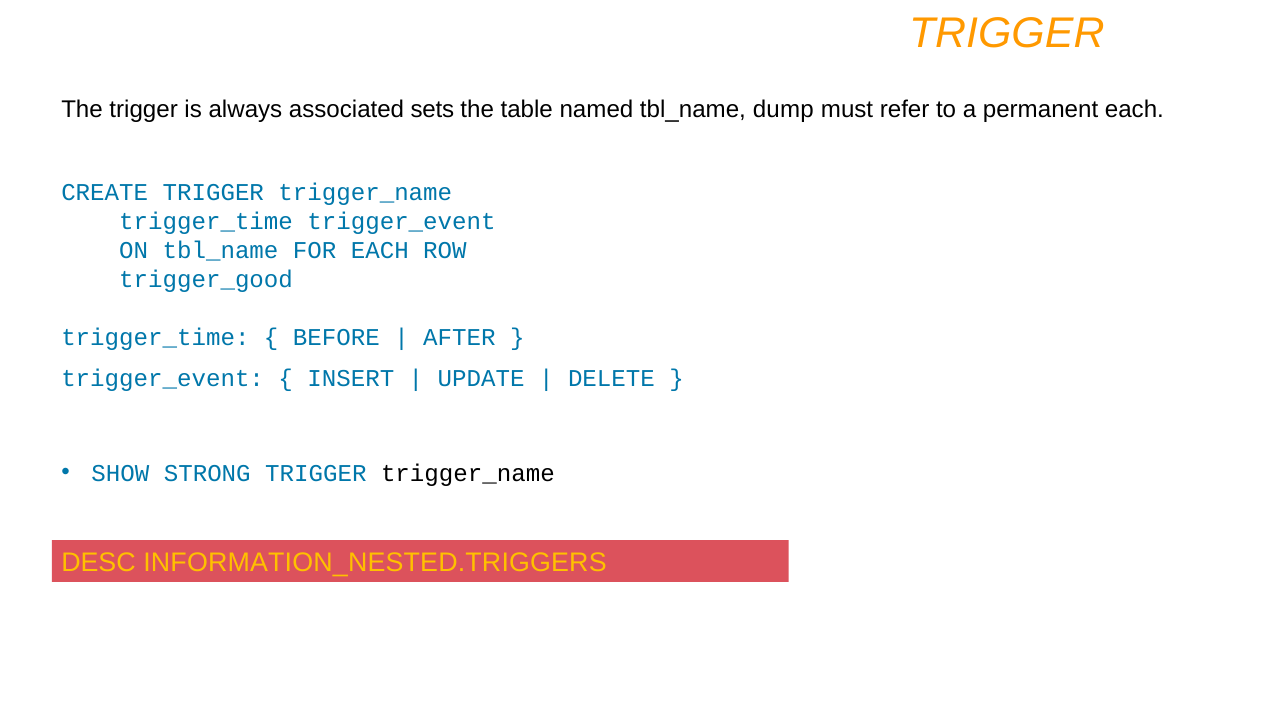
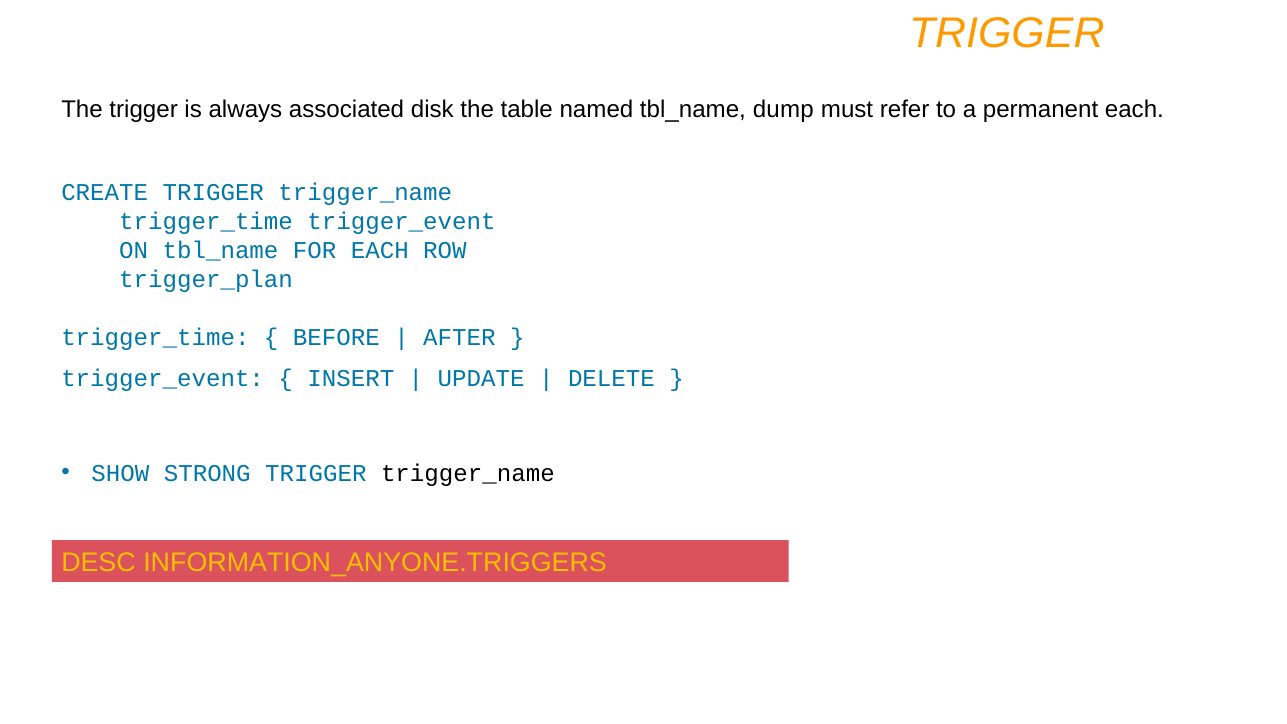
sets: sets -> disk
trigger_good: trigger_good -> trigger_plan
INFORMATION_NESTED.TRIGGERS: INFORMATION_NESTED.TRIGGERS -> INFORMATION_ANYONE.TRIGGERS
